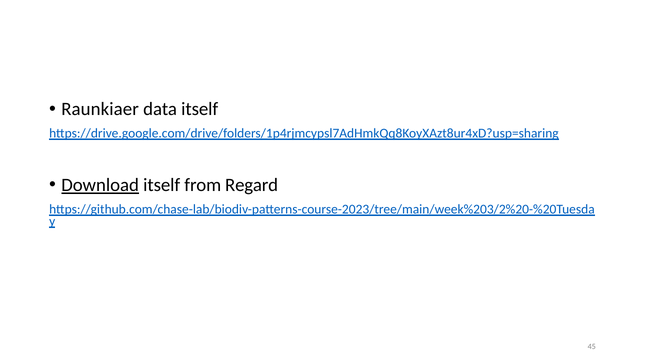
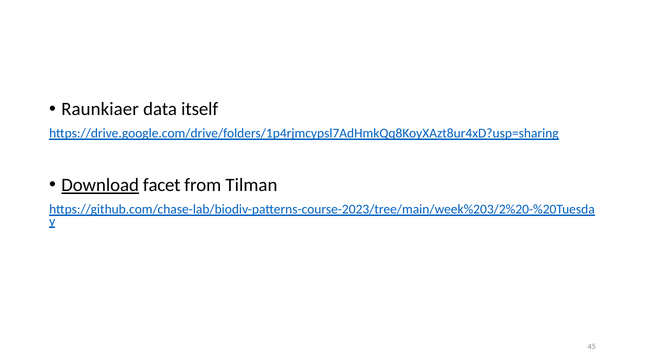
Download itself: itself -> facet
Regard: Regard -> Tilman
